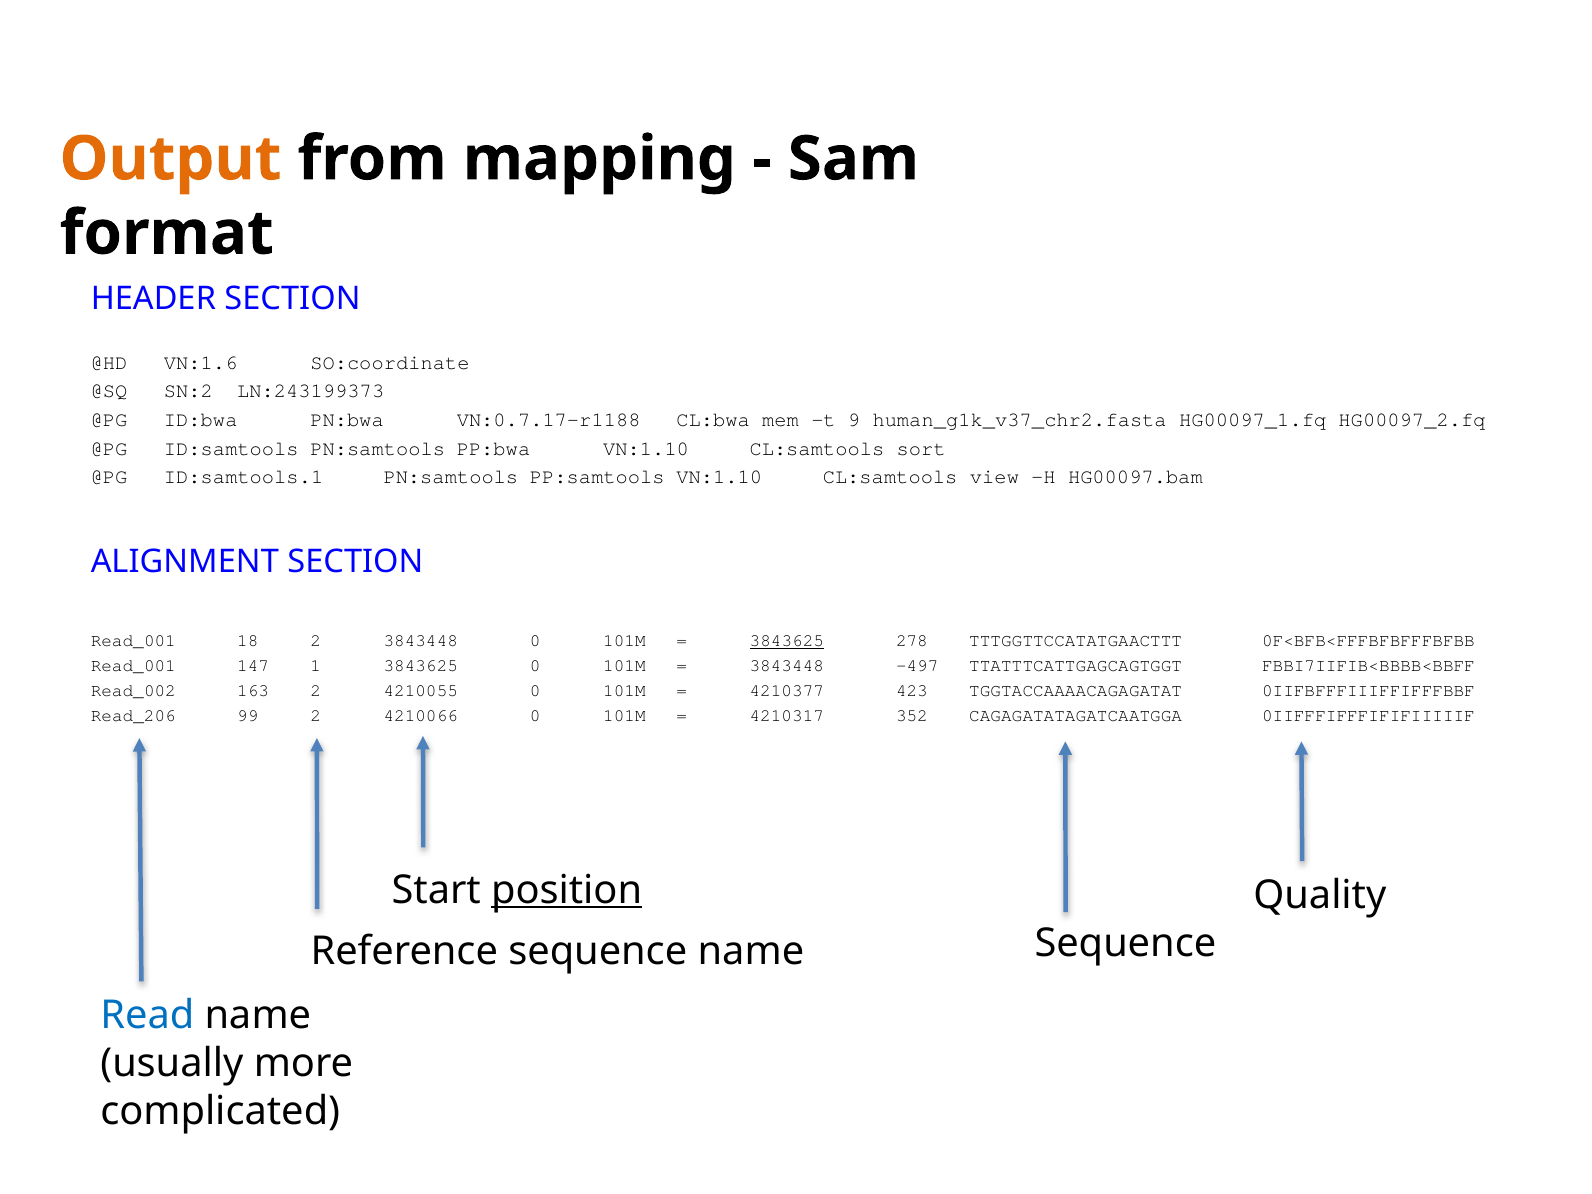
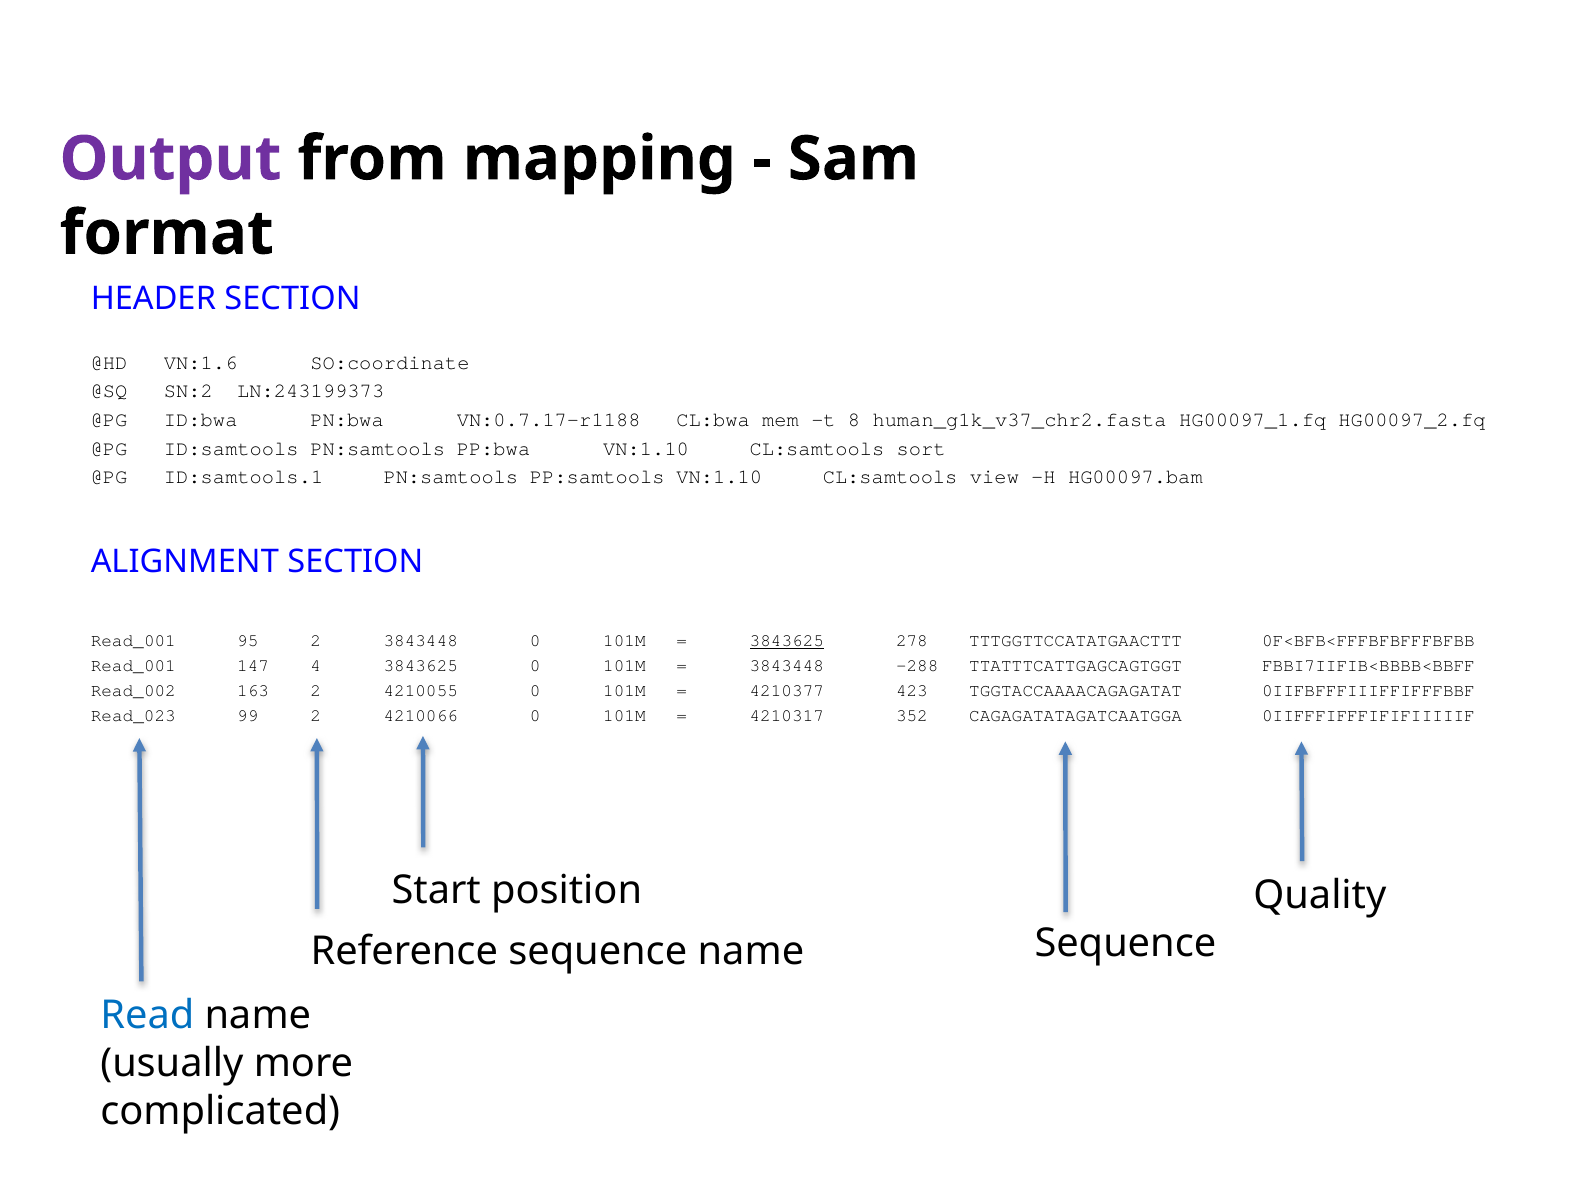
Output colour: orange -> purple
9: 9 -> 8
18: 18 -> 95
1: 1 -> 4
-497: -497 -> -288
Read_206: Read_206 -> Read_023
position underline: present -> none
